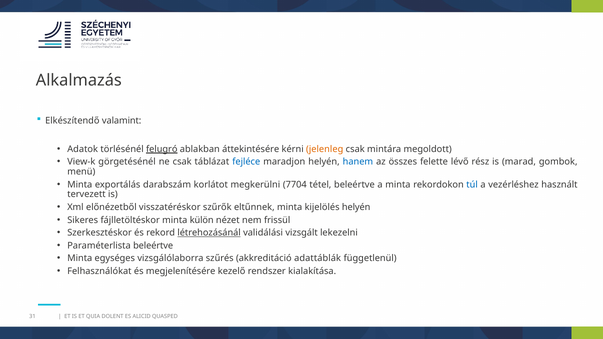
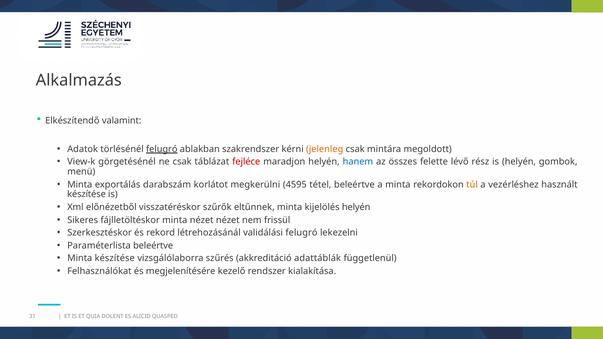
áttekintésére: áttekintésére -> szakrendszer
fejléce colour: blue -> red
is marad: marad -> helyén
7704: 7704 -> 4595
túl colour: blue -> orange
tervezett at (86, 195): tervezett -> készítése
minta külön: külön -> nézet
létrehozásánál underline: present -> none
validálási vizsgált: vizsgált -> felugró
Minta egységes: egységes -> készítése
